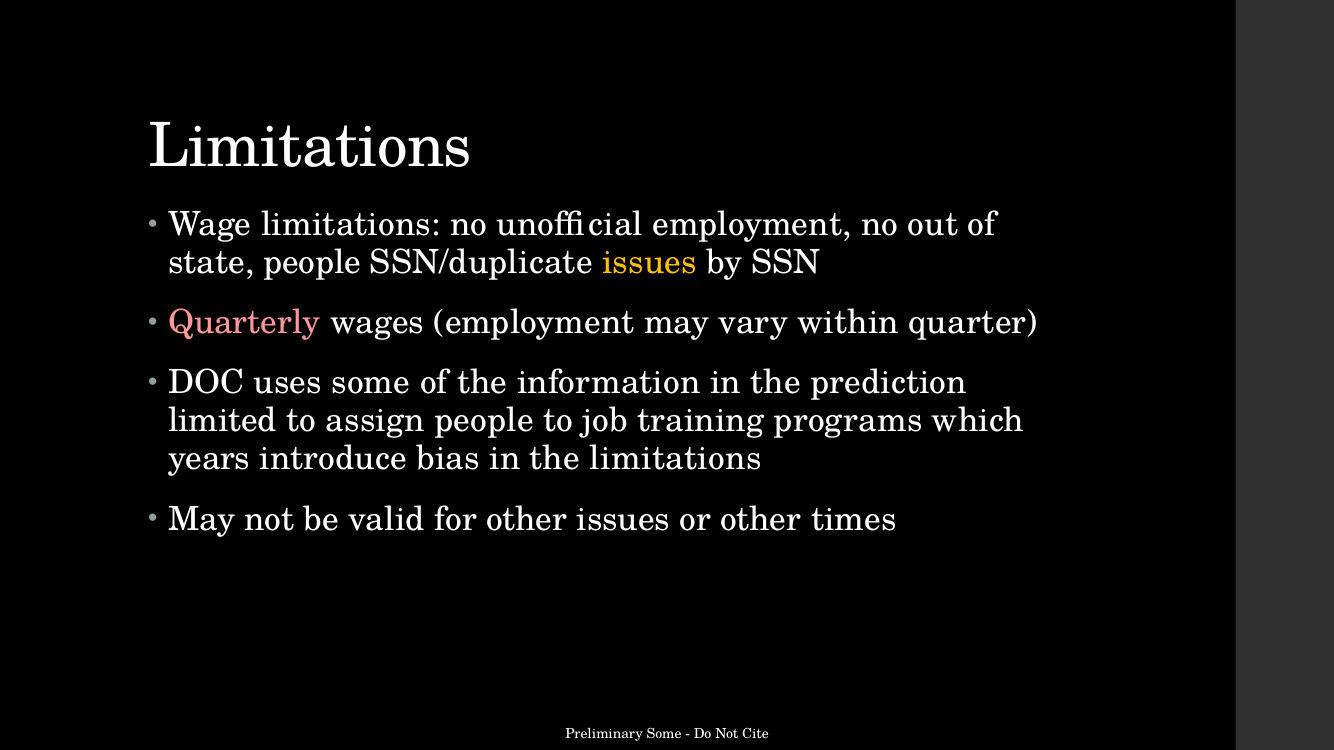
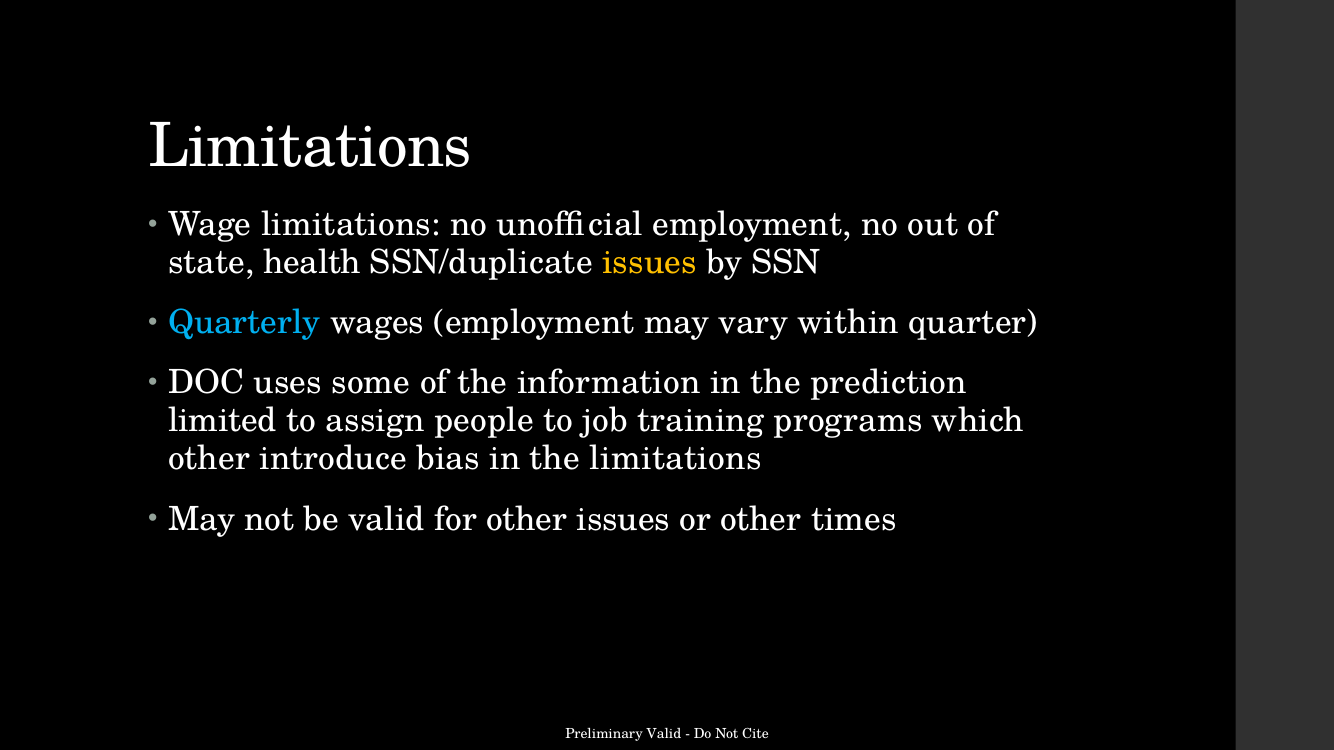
state people: people -> health
Quarterly colour: pink -> light blue
years at (209, 459): years -> other
Preliminary Some: Some -> Valid
